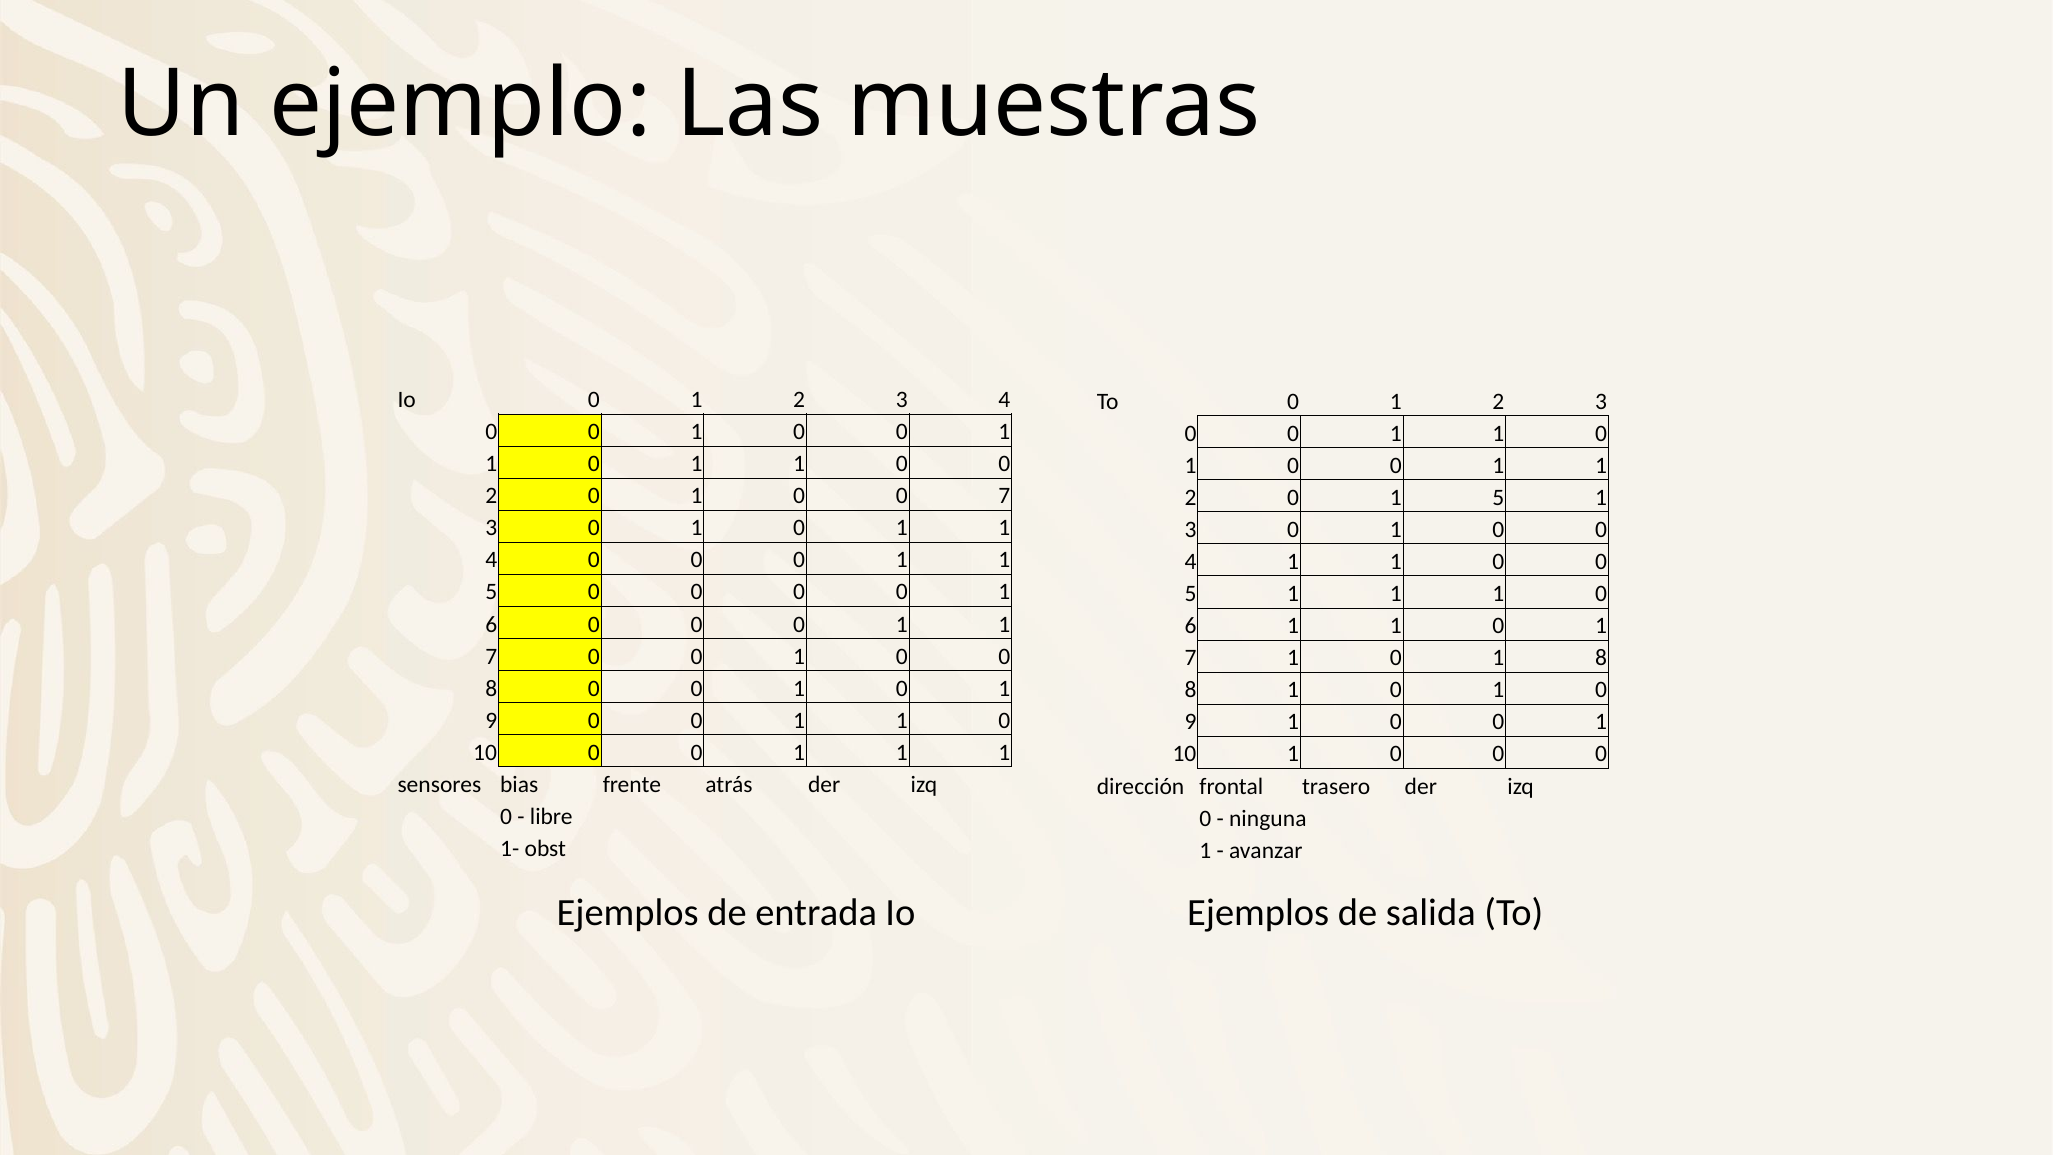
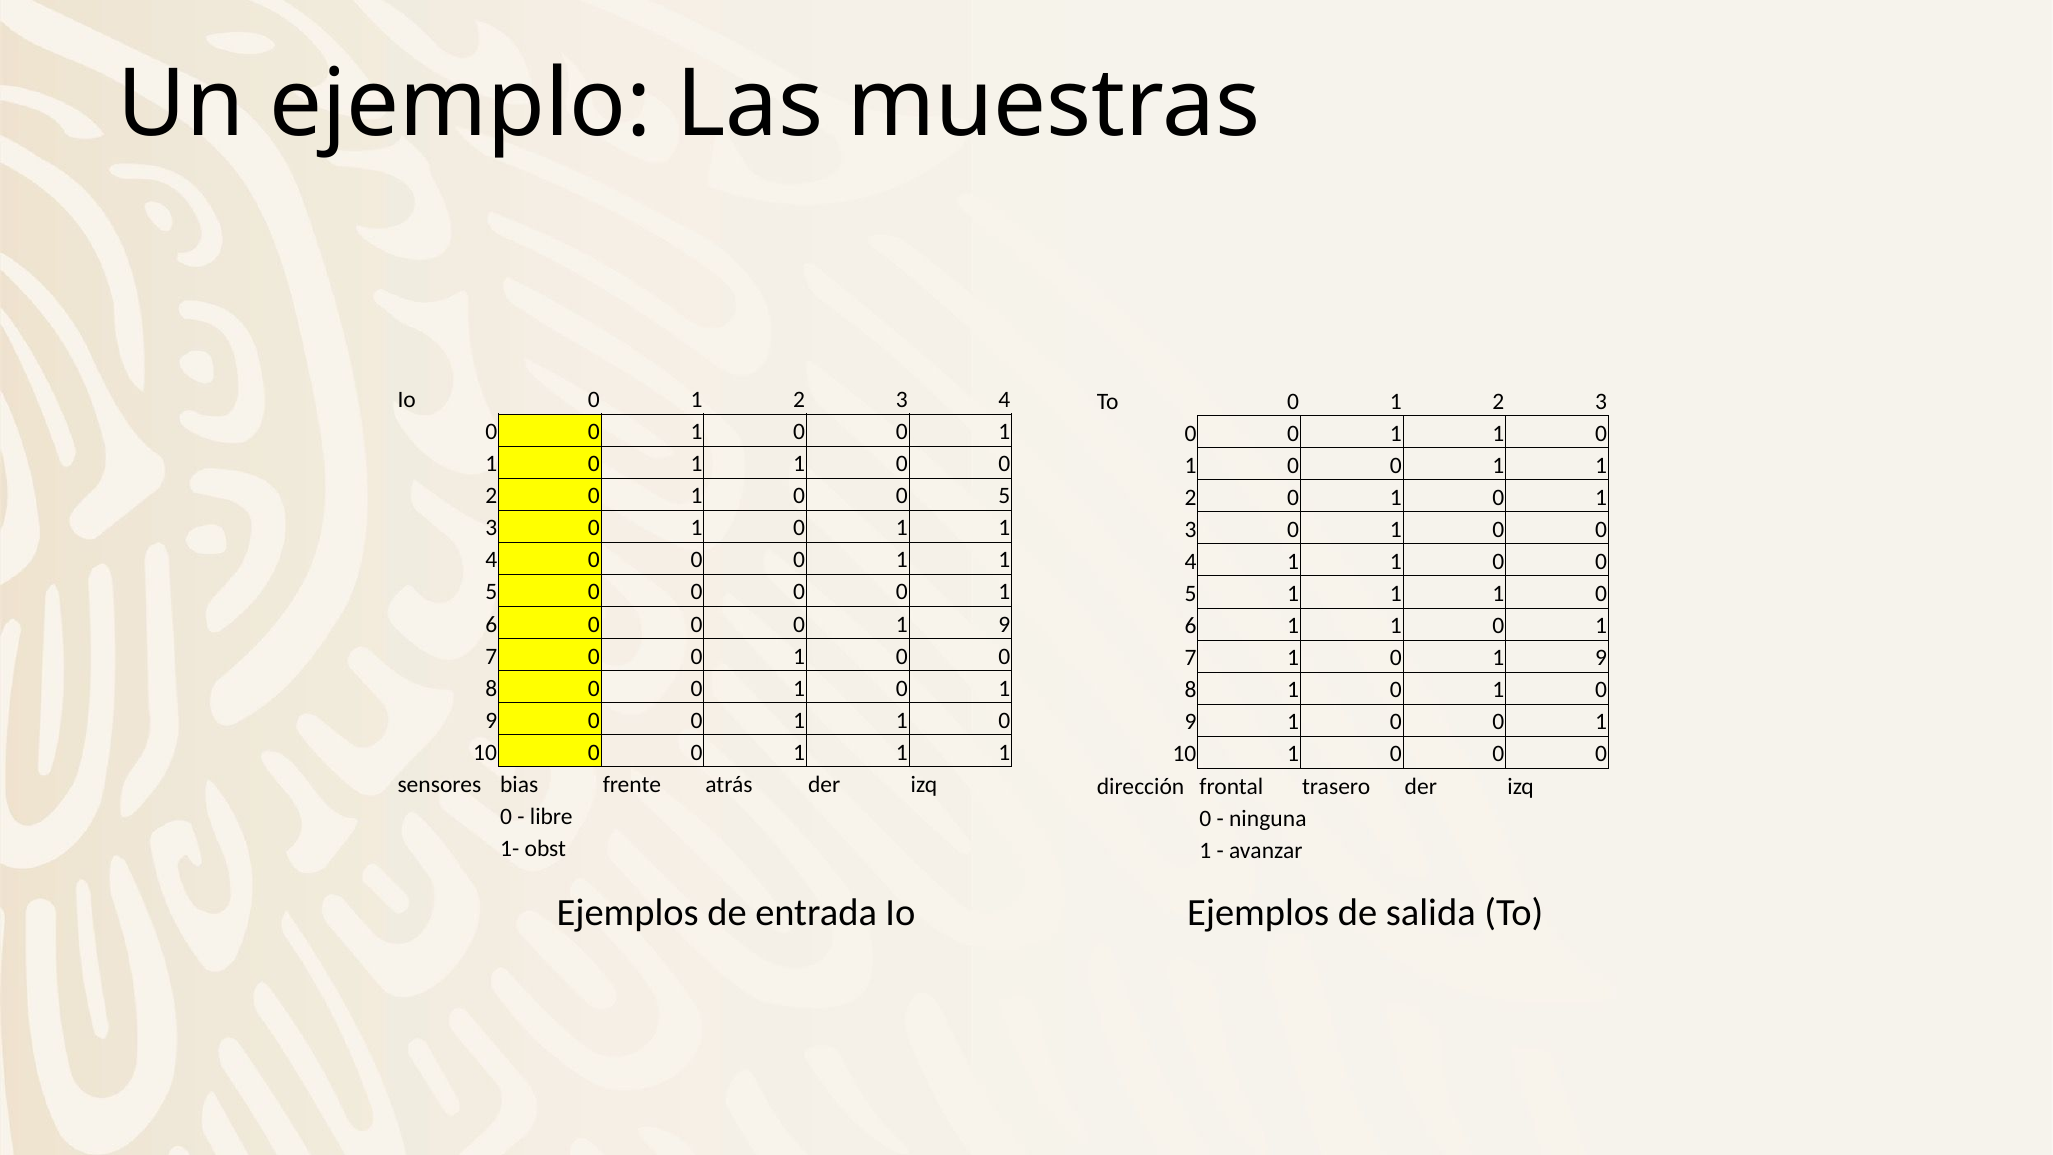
7 at (1004, 496): 7 -> 5
5 at (1498, 498): 5 -> 0
1 at (1004, 624): 1 -> 9
8 at (1601, 658): 8 -> 9
